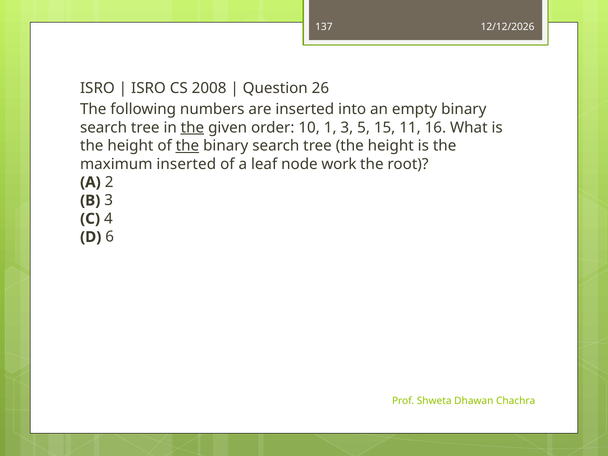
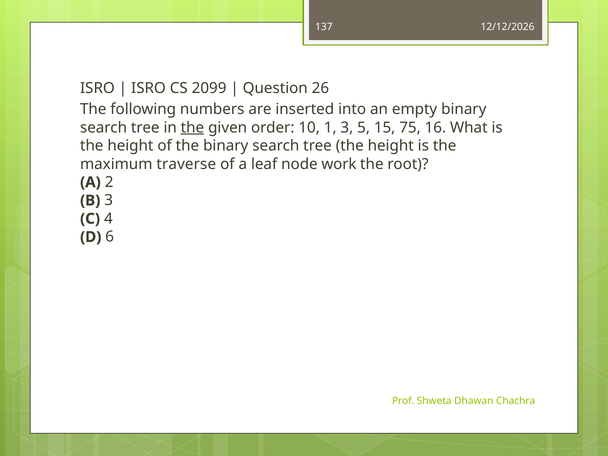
2008: 2008 -> 2099
11: 11 -> 75
the at (187, 146) underline: present -> none
maximum inserted: inserted -> traverse
